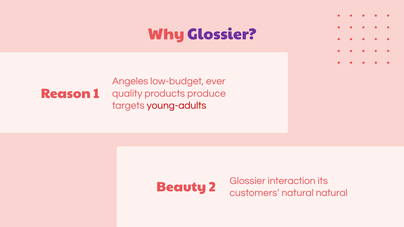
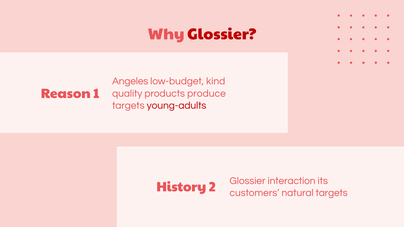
Glossier at (222, 34) colour: purple -> red
ever: ever -> kind
Beauty: Beauty -> History
natural natural: natural -> targets
